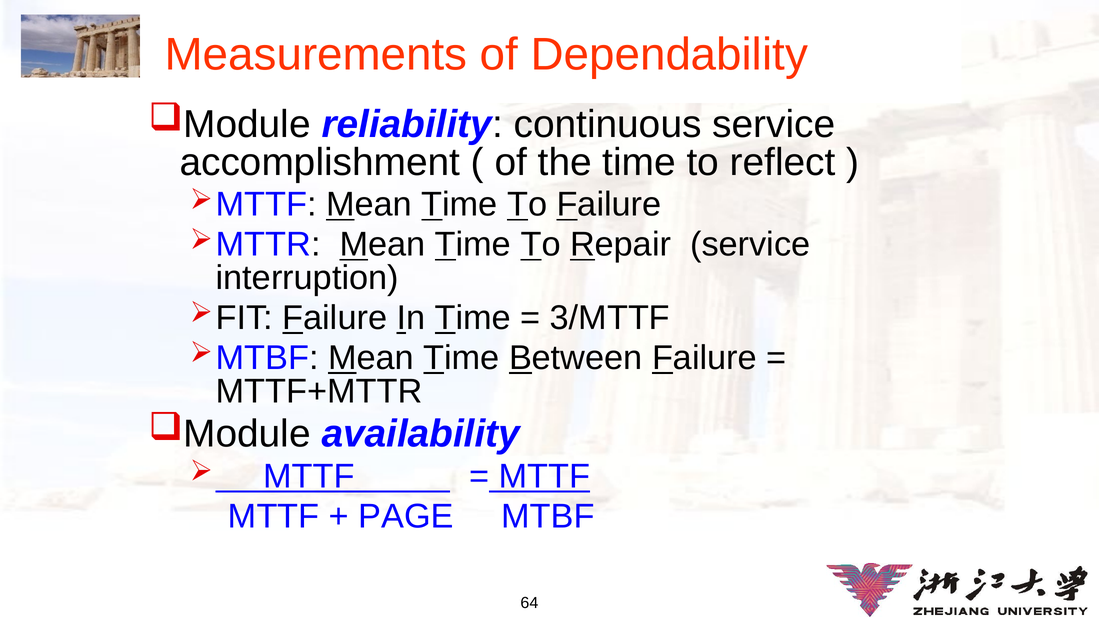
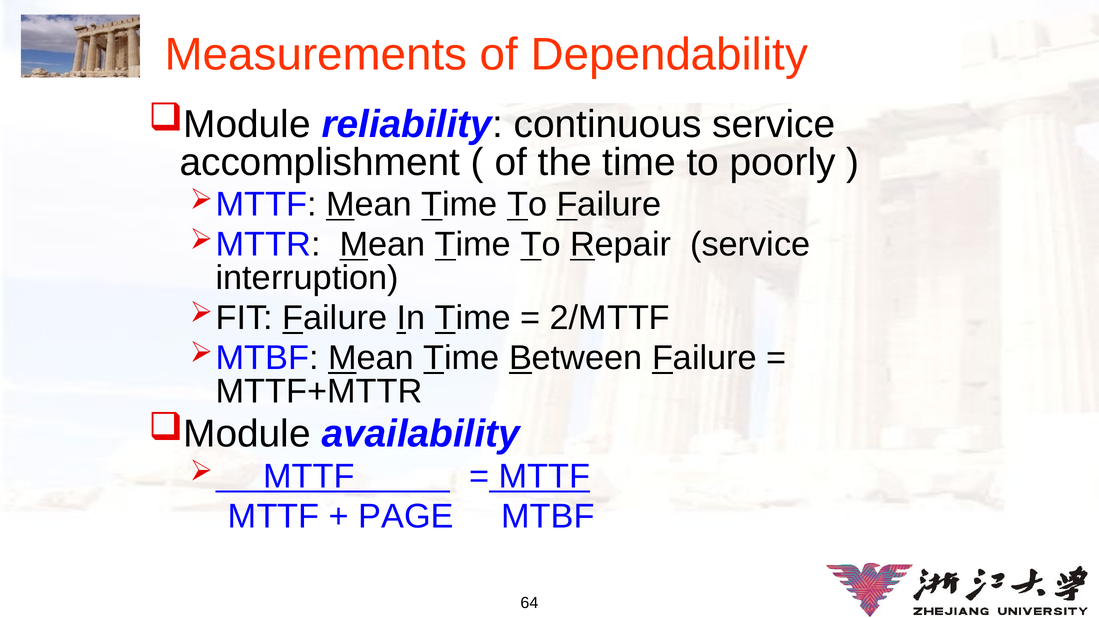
reflect: reflect -> poorly
3/MTTF: 3/MTTF -> 2/MTTF
